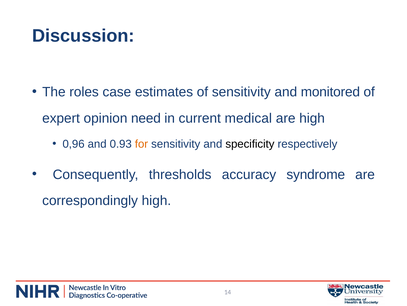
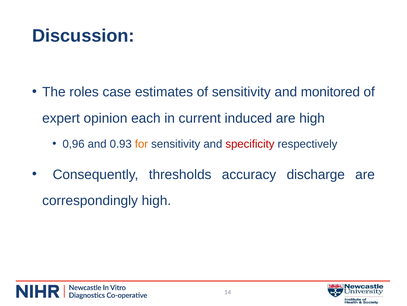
need: need -> each
medical: medical -> induced
specificity colour: black -> red
syndrome: syndrome -> discharge
